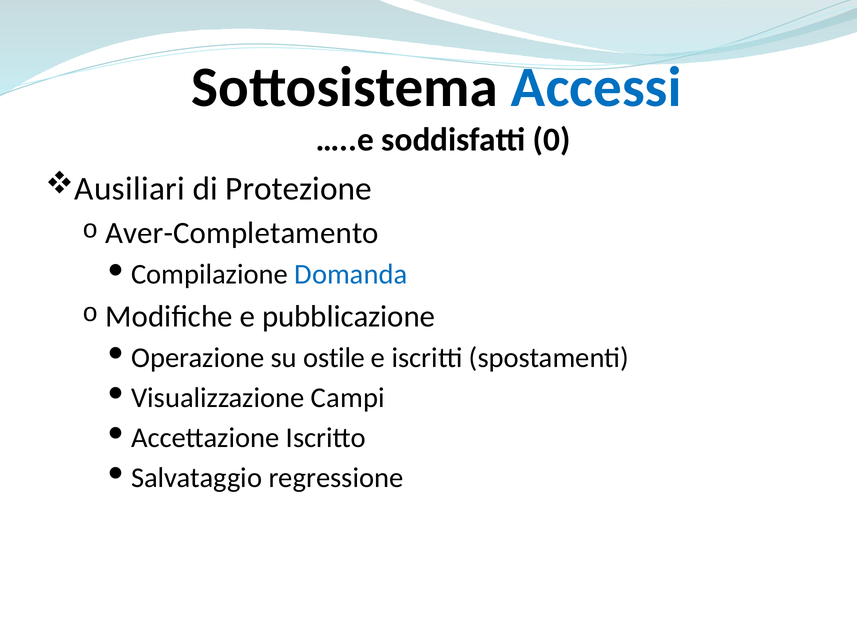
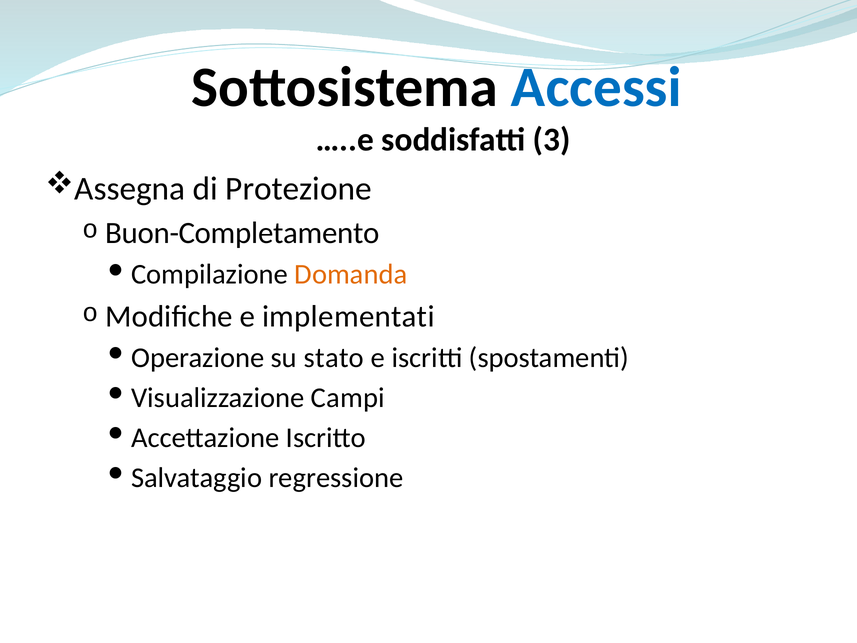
0: 0 -> 3
Ausiliari: Ausiliari -> Assegna
Aver-Completamento: Aver-Completamento -> Buon-Completamento
Domanda colour: blue -> orange
pubblicazione: pubblicazione -> implementati
ostile: ostile -> stato
